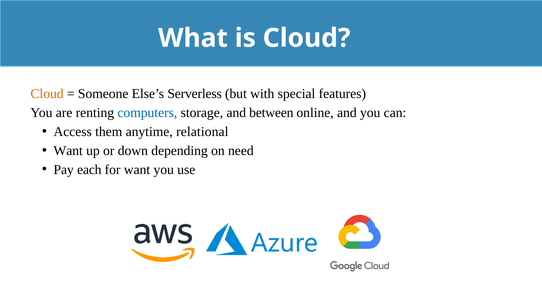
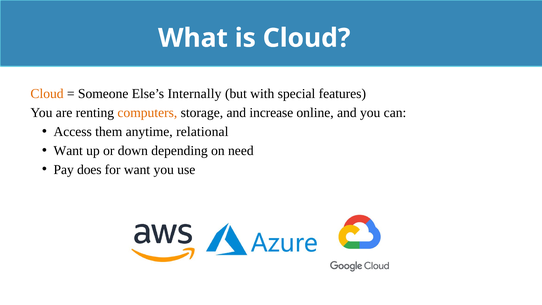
Serverless: Serverless -> Internally
computers colour: blue -> orange
between: between -> increase
each: each -> does
